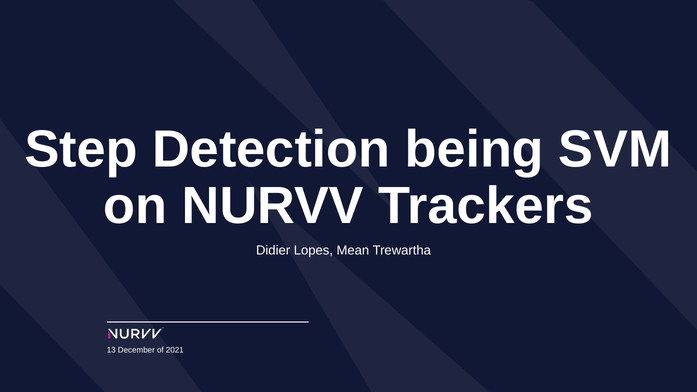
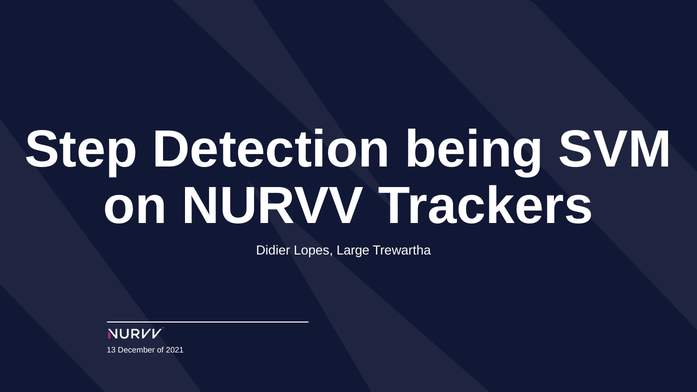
Mean: Mean -> Large
